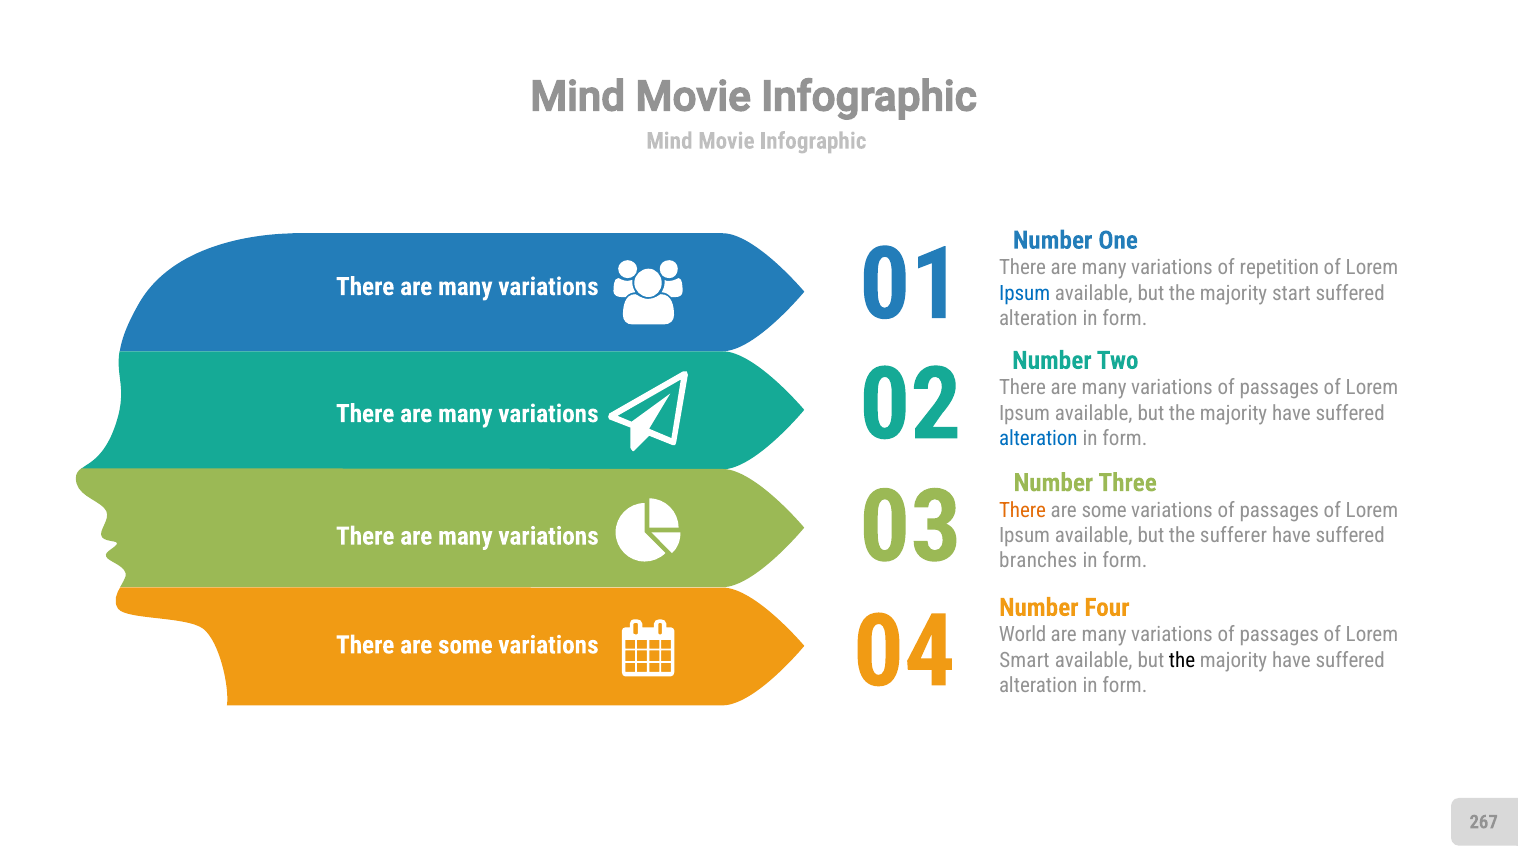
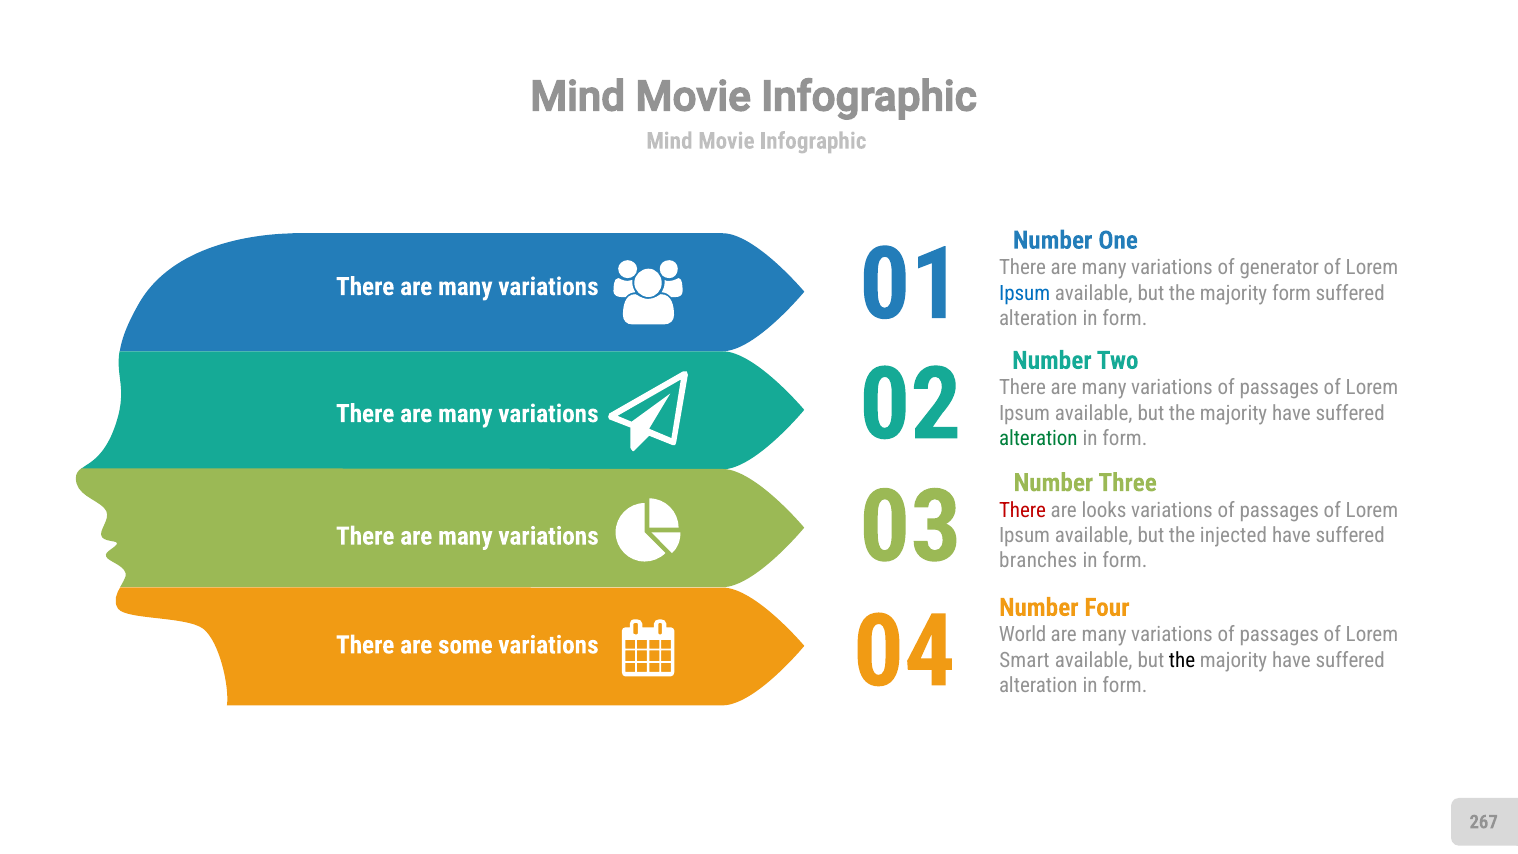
repetition: repetition -> generator
majority start: start -> form
alteration at (1038, 439) colour: blue -> green
There at (1023, 510) colour: orange -> red
some at (1104, 510): some -> looks
sufferer: sufferer -> injected
